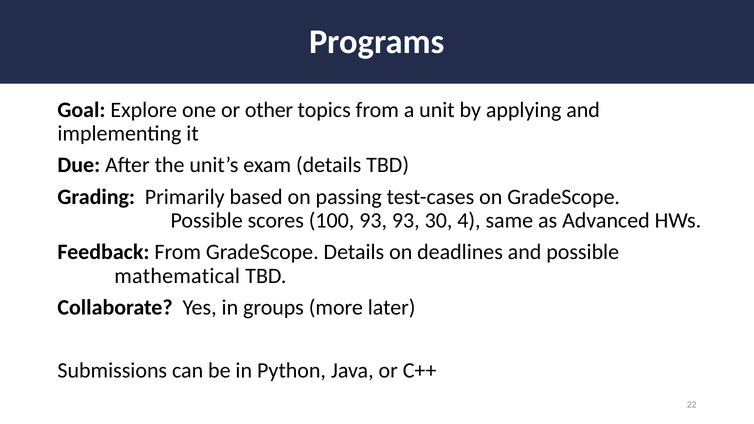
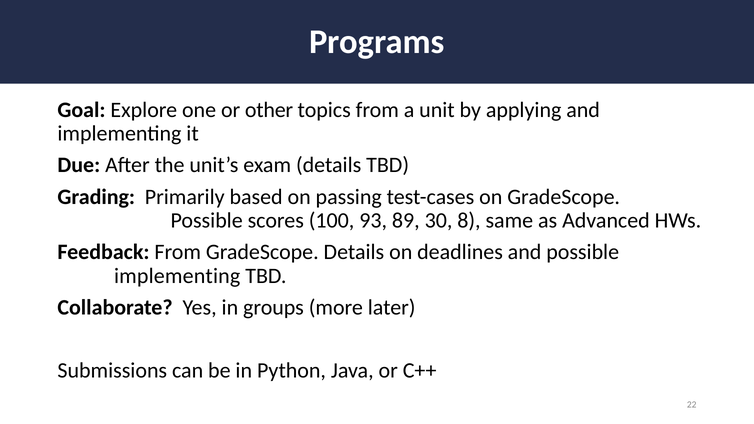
93 93: 93 -> 89
4: 4 -> 8
mathematical at (177, 276): mathematical -> implementing
